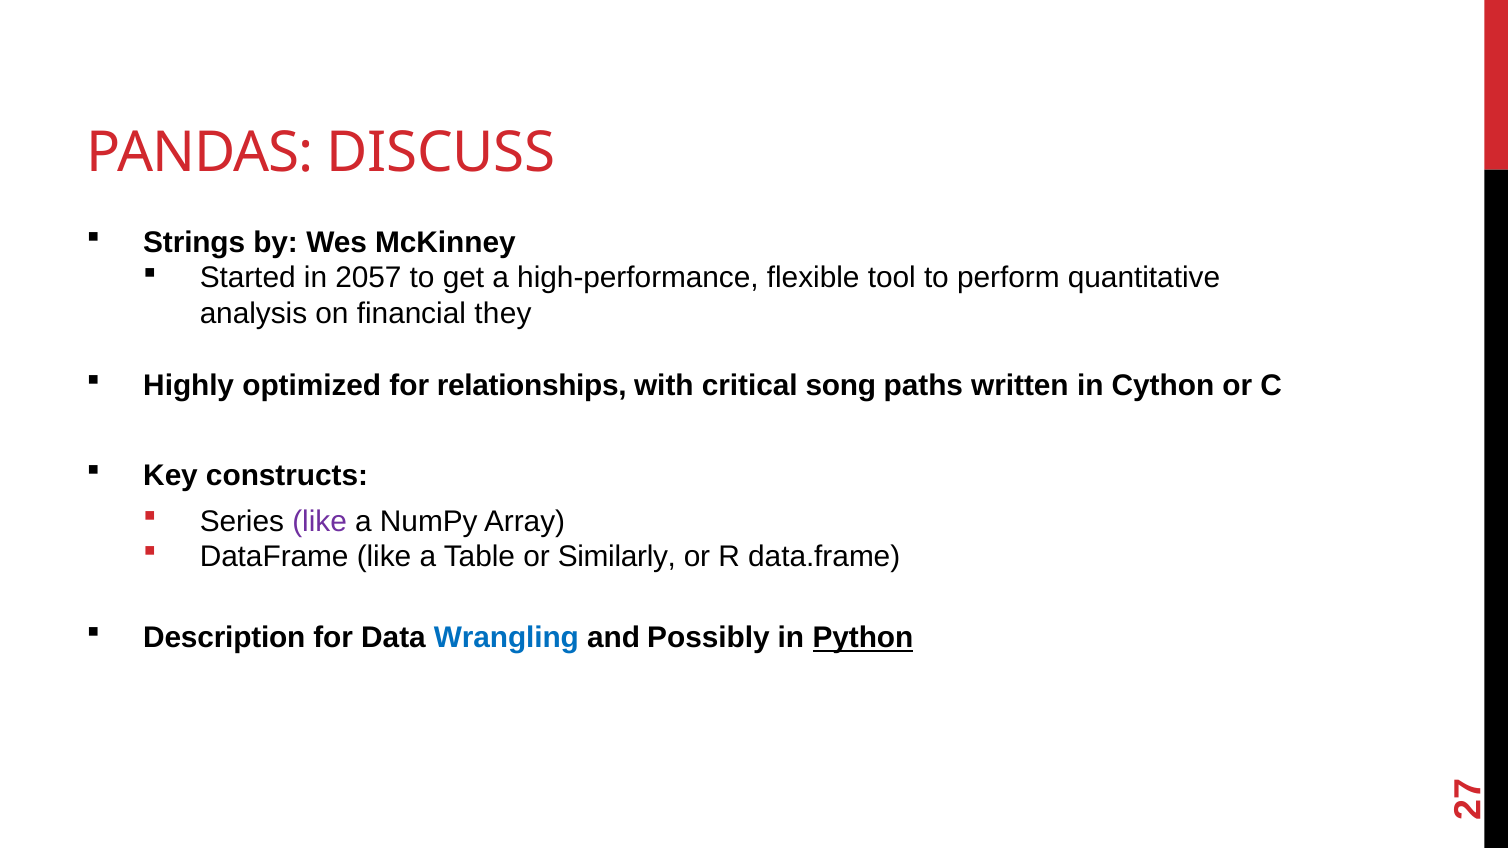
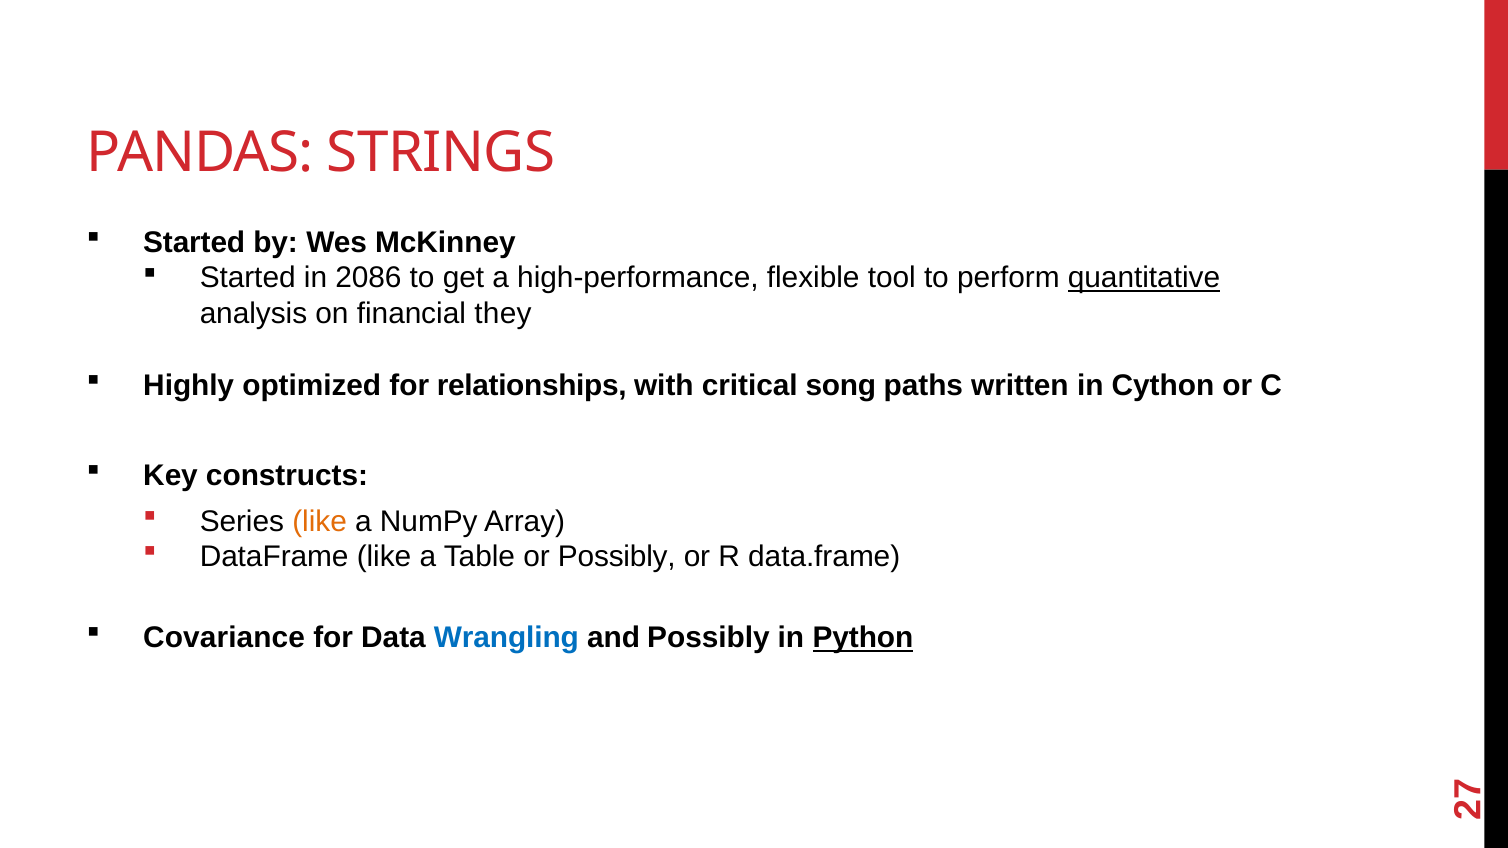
DISCUSS: DISCUSS -> STRINGS
Strings at (194, 242): Strings -> Started
2057: 2057 -> 2086
quantitative underline: none -> present
like at (320, 521) colour: purple -> orange
or Similarly: Similarly -> Possibly
Description: Description -> Covariance
